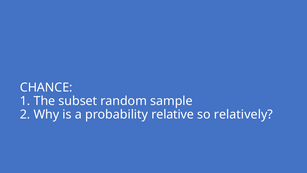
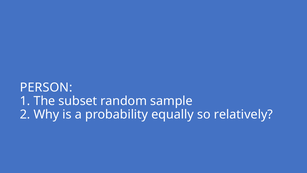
CHANCE: CHANCE -> PERSON
relative: relative -> equally
